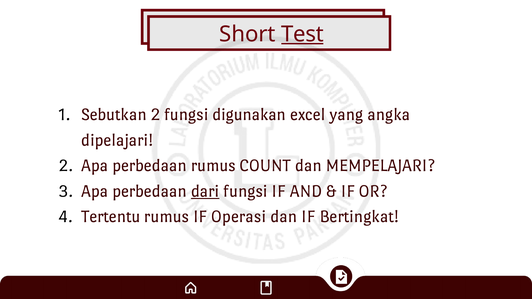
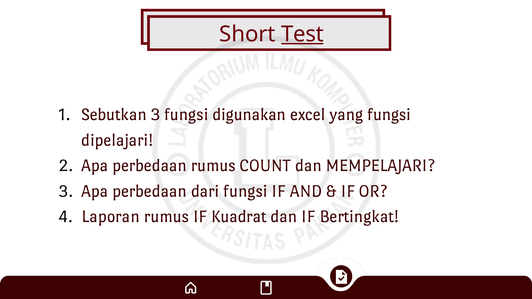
Sebutkan 2: 2 -> 3
yang angka: angka -> fungsi
dari underline: present -> none
Tertentu: Tertentu -> Laporan
Operasi: Operasi -> Kuadrat
